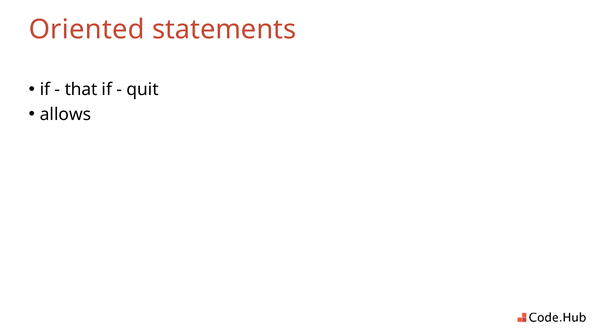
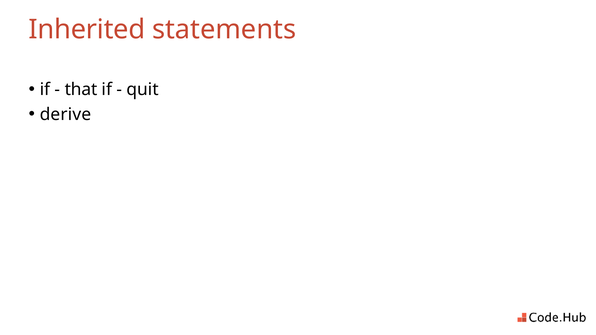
Oriented: Oriented -> Inherited
allows: allows -> derive
